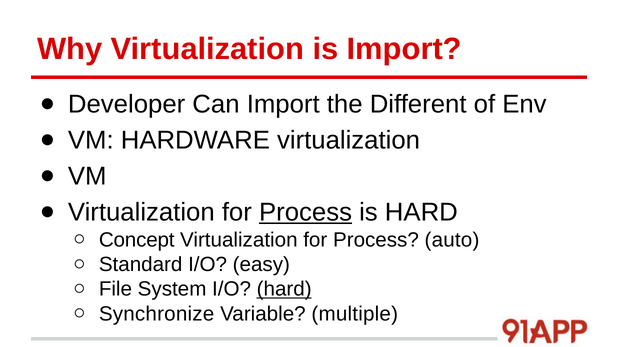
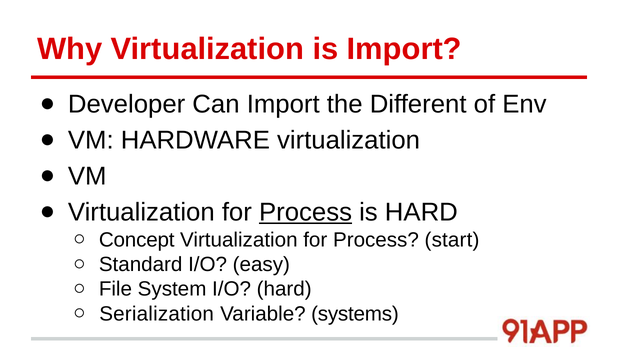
auto: auto -> start
hard at (284, 290) underline: present -> none
Synchronize: Synchronize -> Serialization
multiple: multiple -> systems
